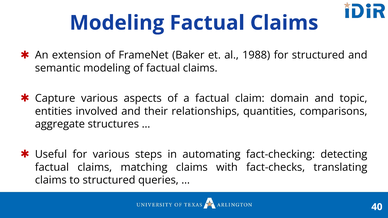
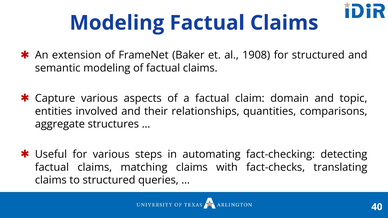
1988: 1988 -> 1908
